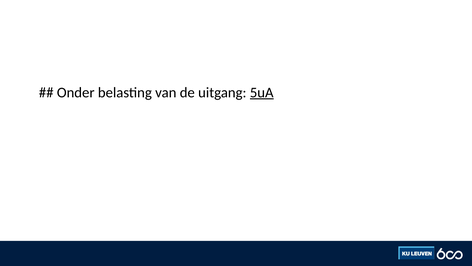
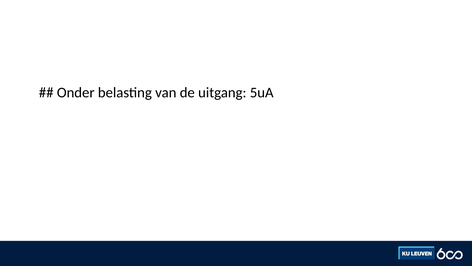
5uA underline: present -> none
